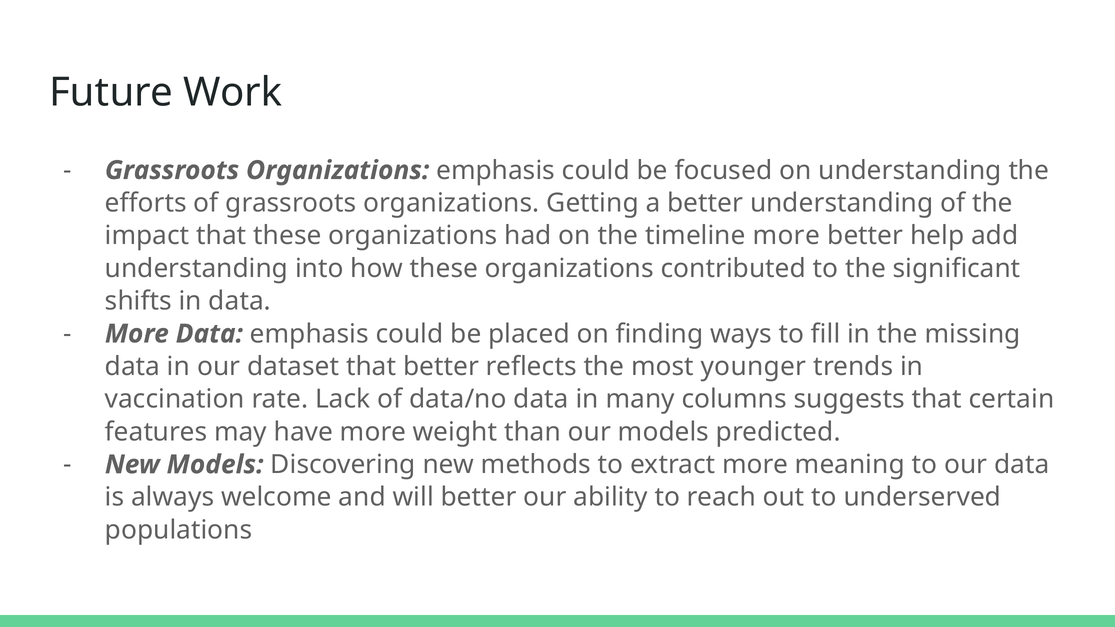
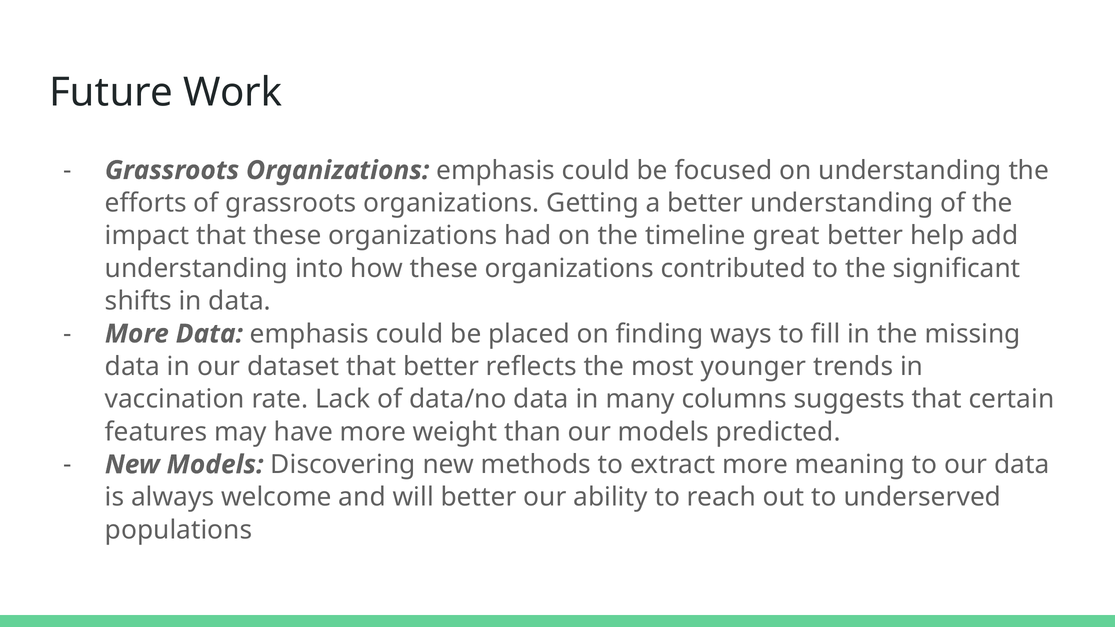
timeline more: more -> great
